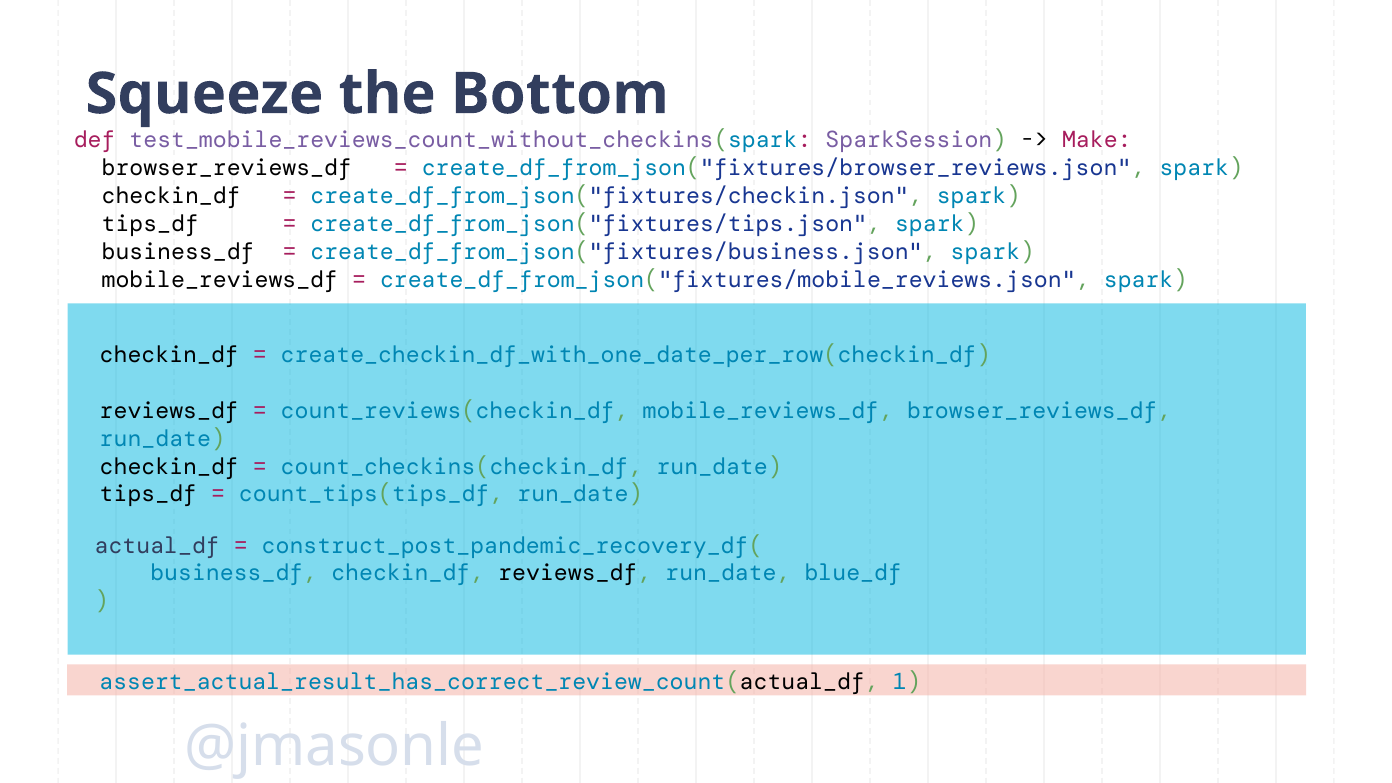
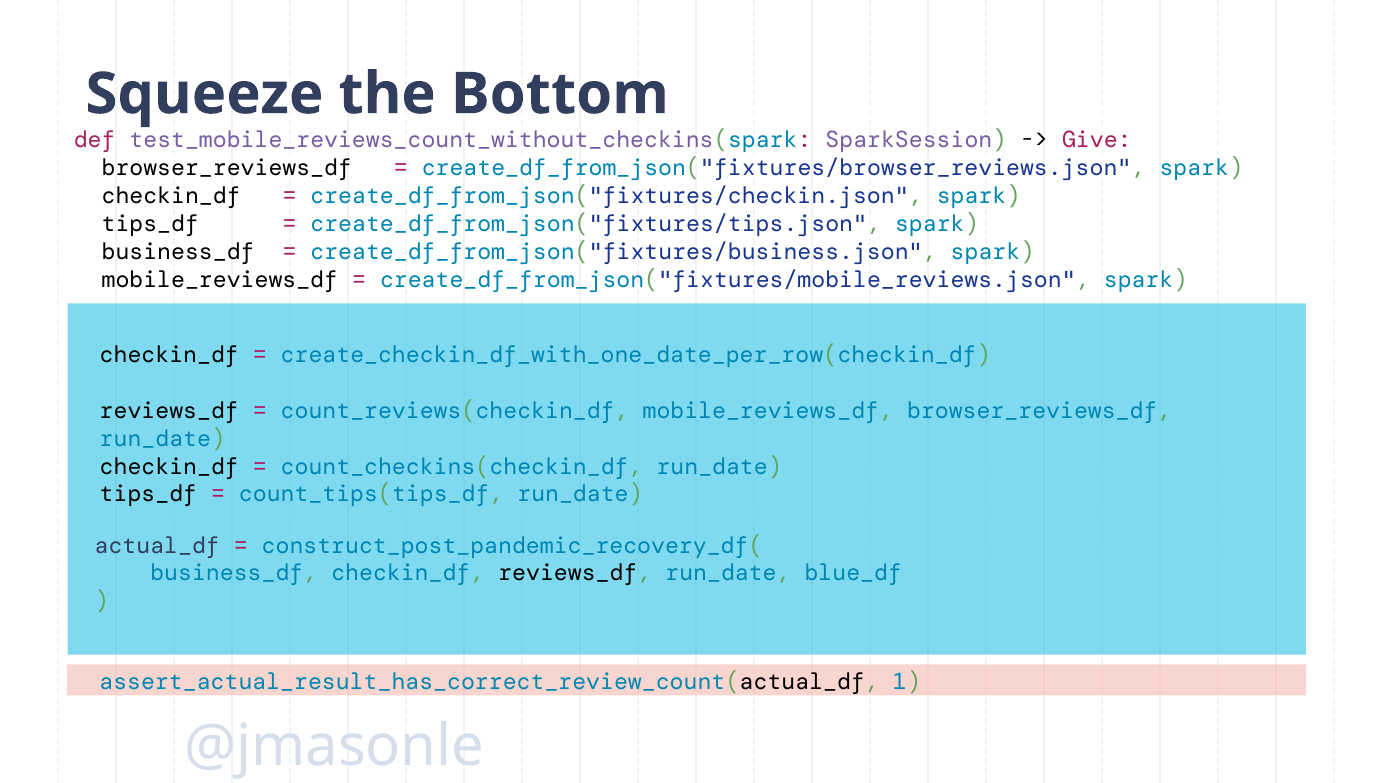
Make: Make -> Give
